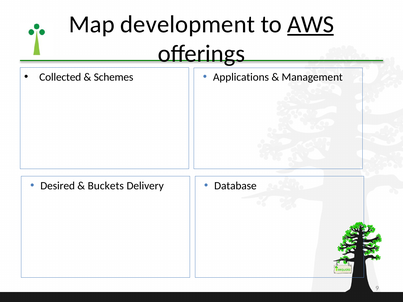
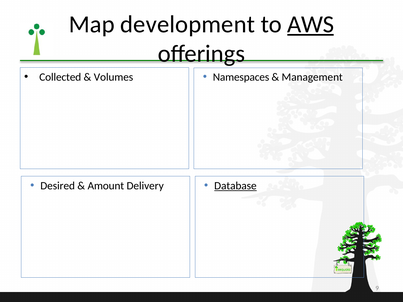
Schemes: Schemes -> Volumes
Applications: Applications -> Namespaces
Buckets: Buckets -> Amount
Database underline: none -> present
